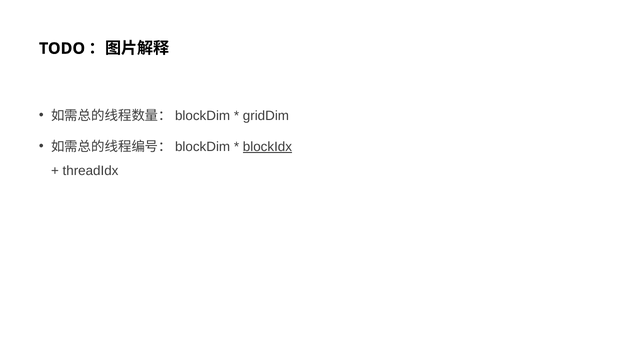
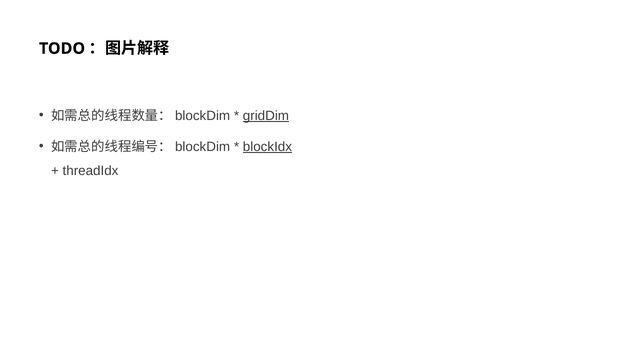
gridDim underline: none -> present
